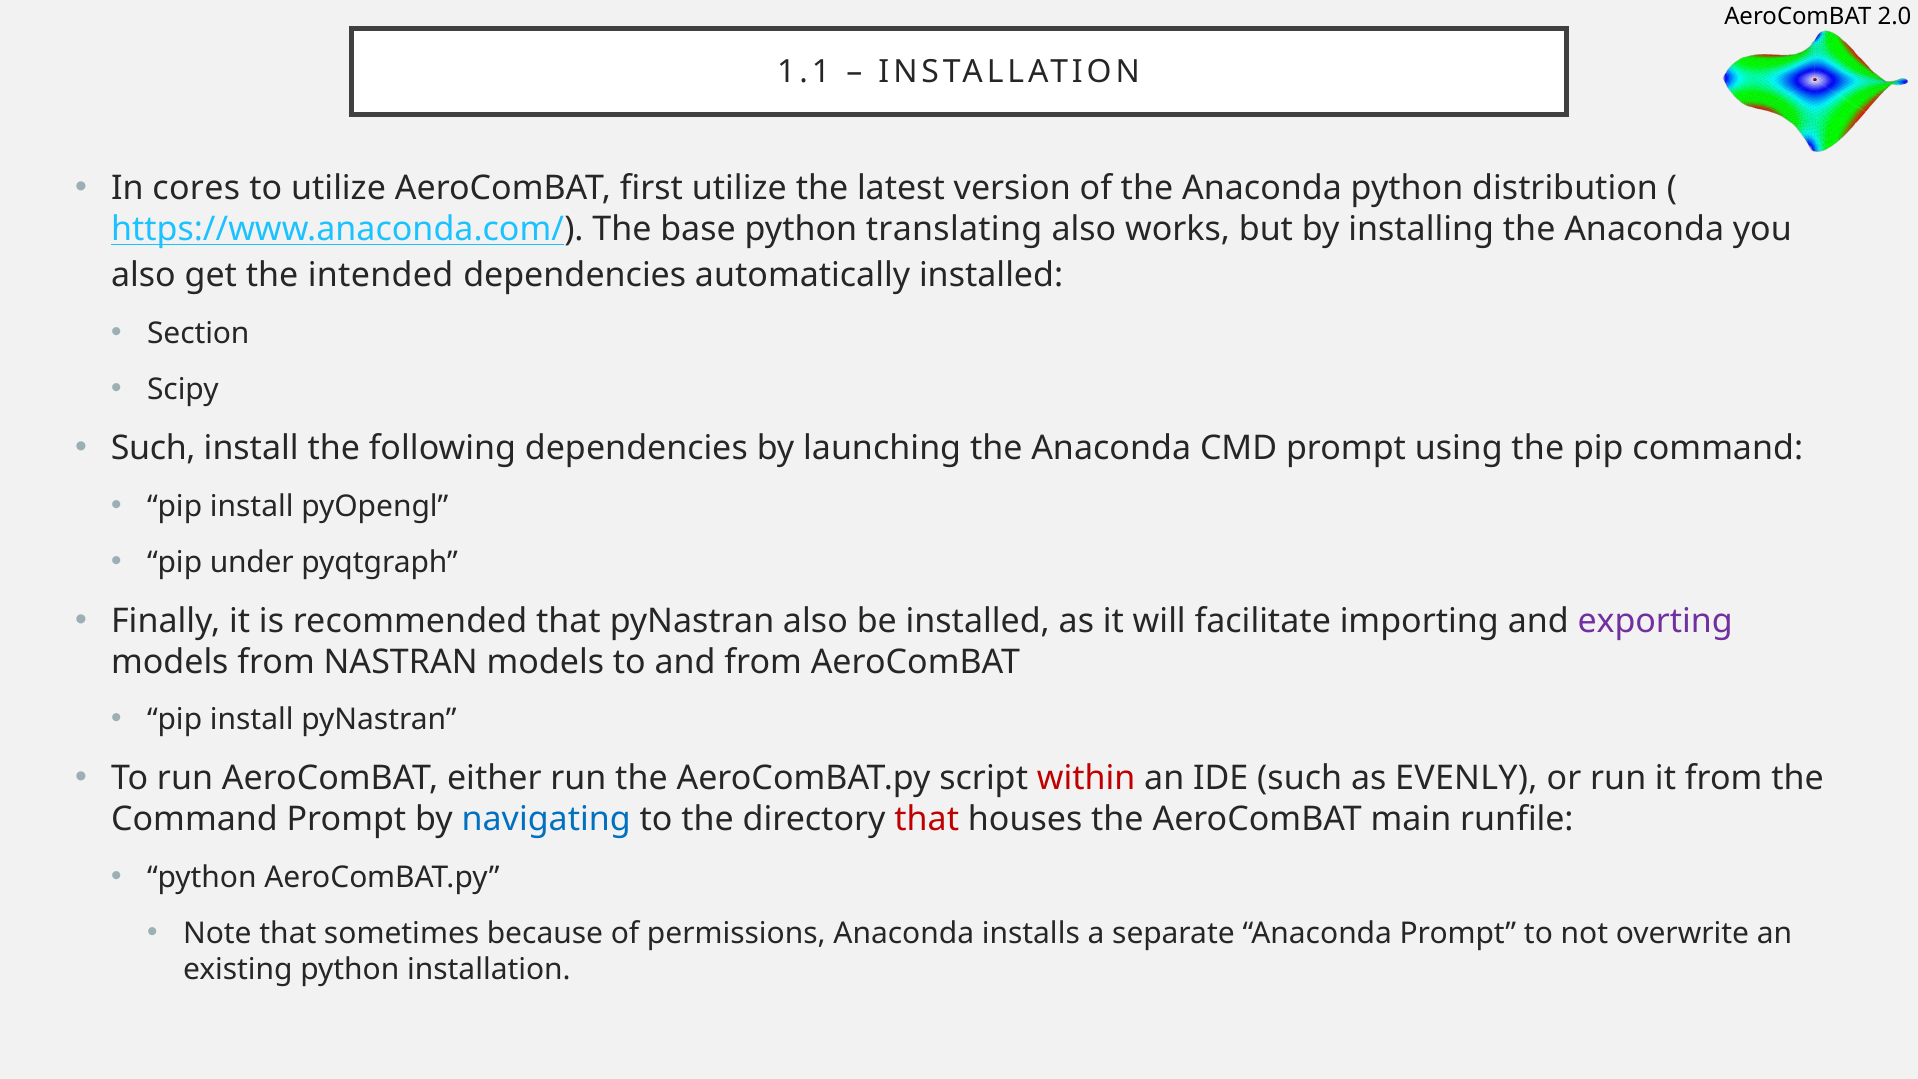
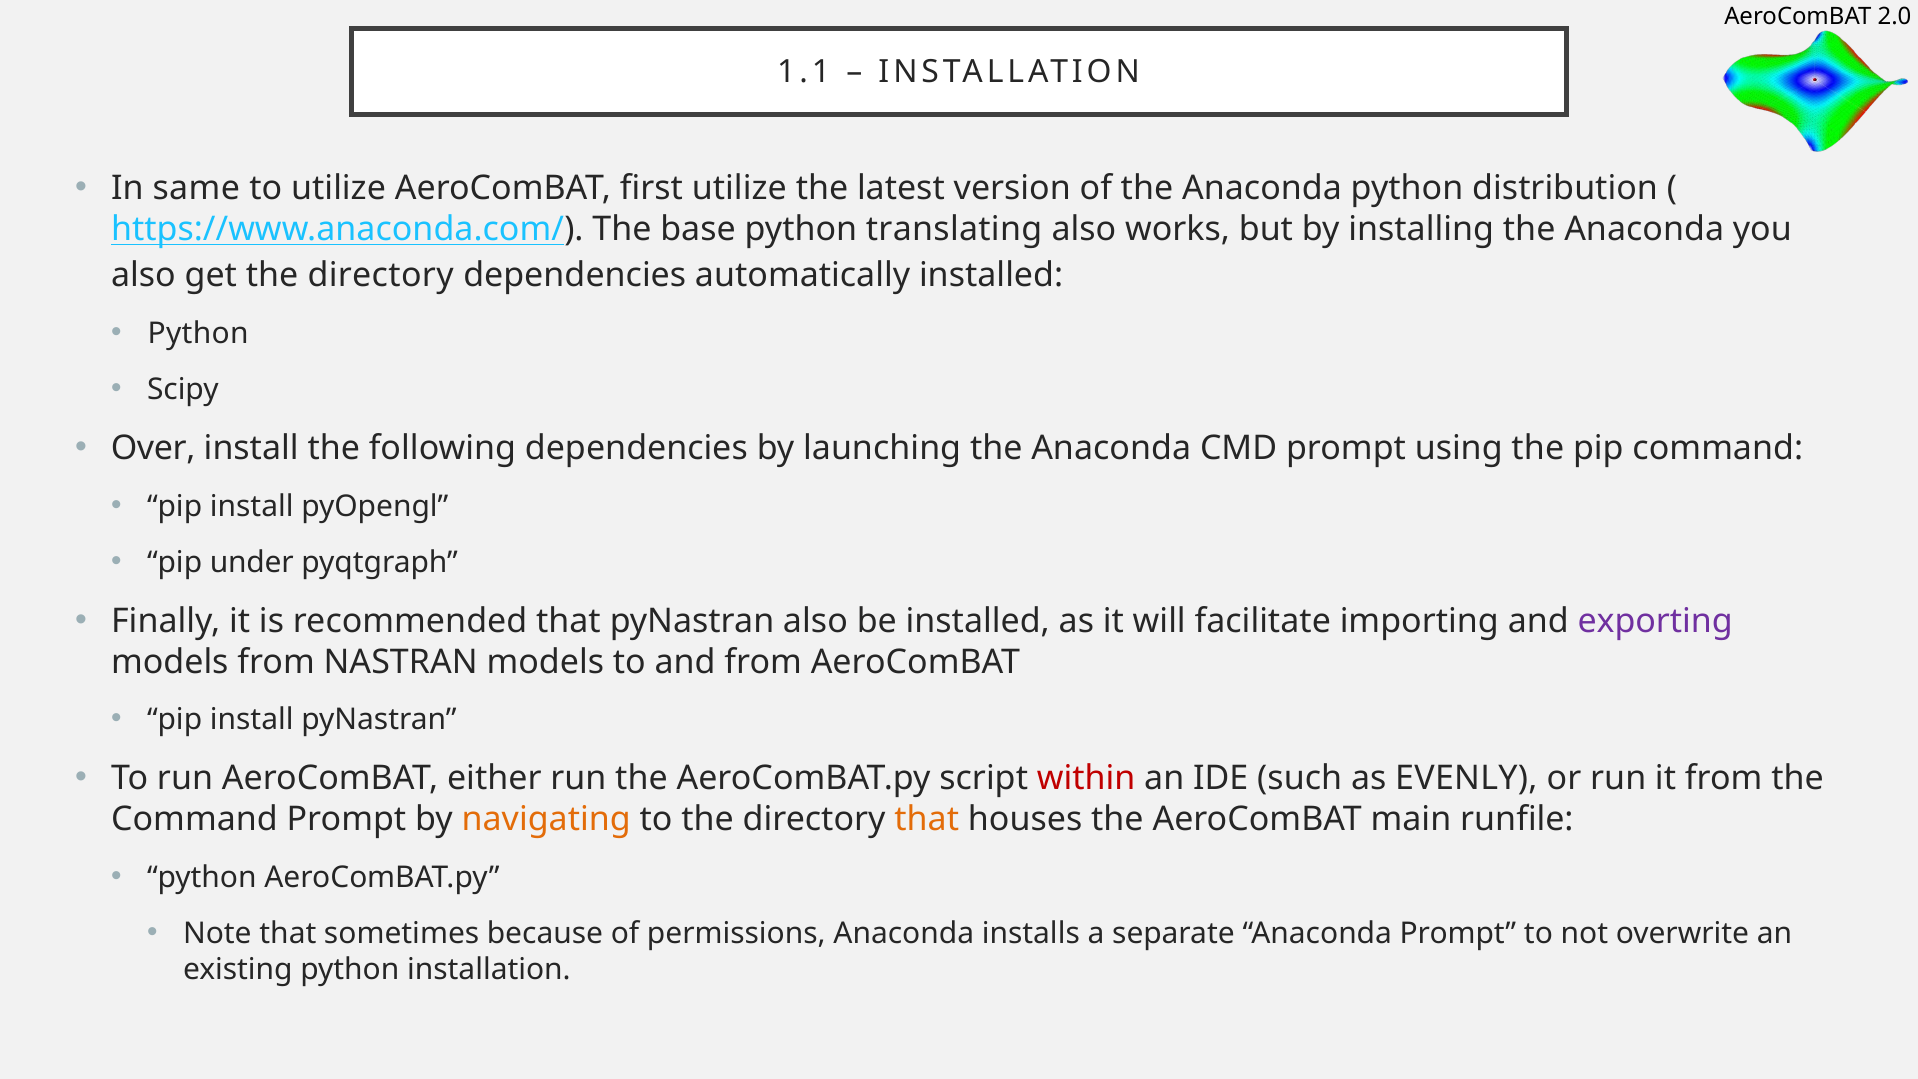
cores: cores -> same
get the intended: intended -> directory
Section at (198, 334): Section -> Python
Such at (153, 448): Such -> Over
navigating colour: blue -> orange
that at (927, 819) colour: red -> orange
